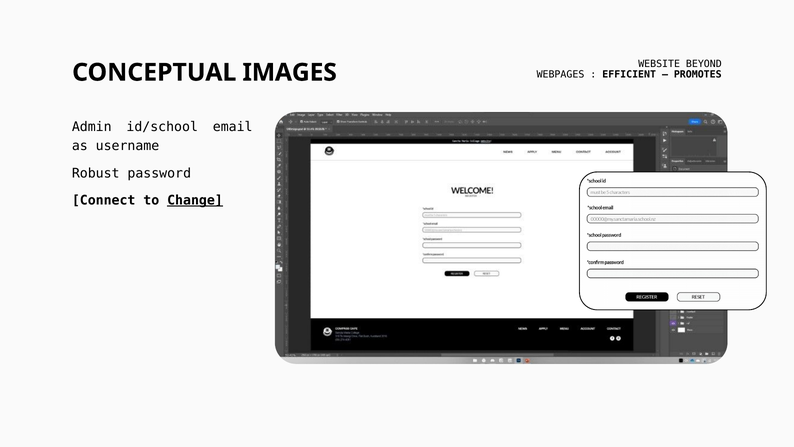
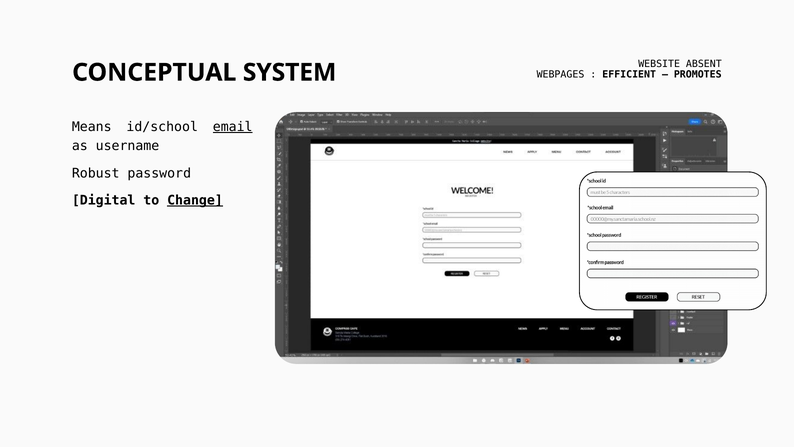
BEYOND: BEYOND -> ABSENT
IMAGES: IMAGES -> SYSTEM
Admin: Admin -> Means
email underline: none -> present
Connect: Connect -> Digital
